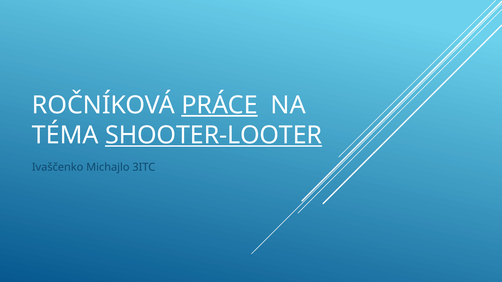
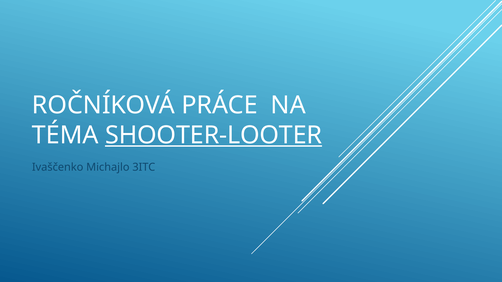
PRÁCE underline: present -> none
